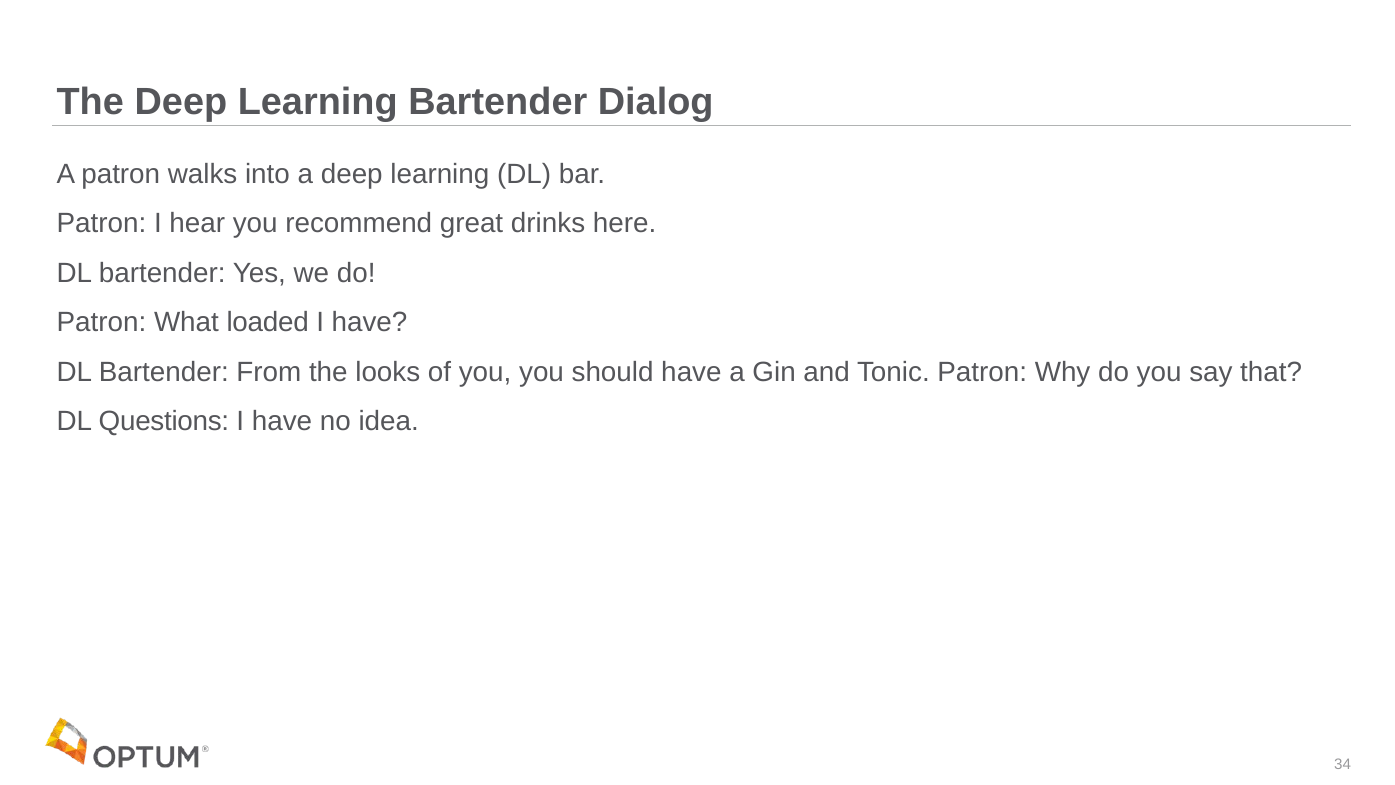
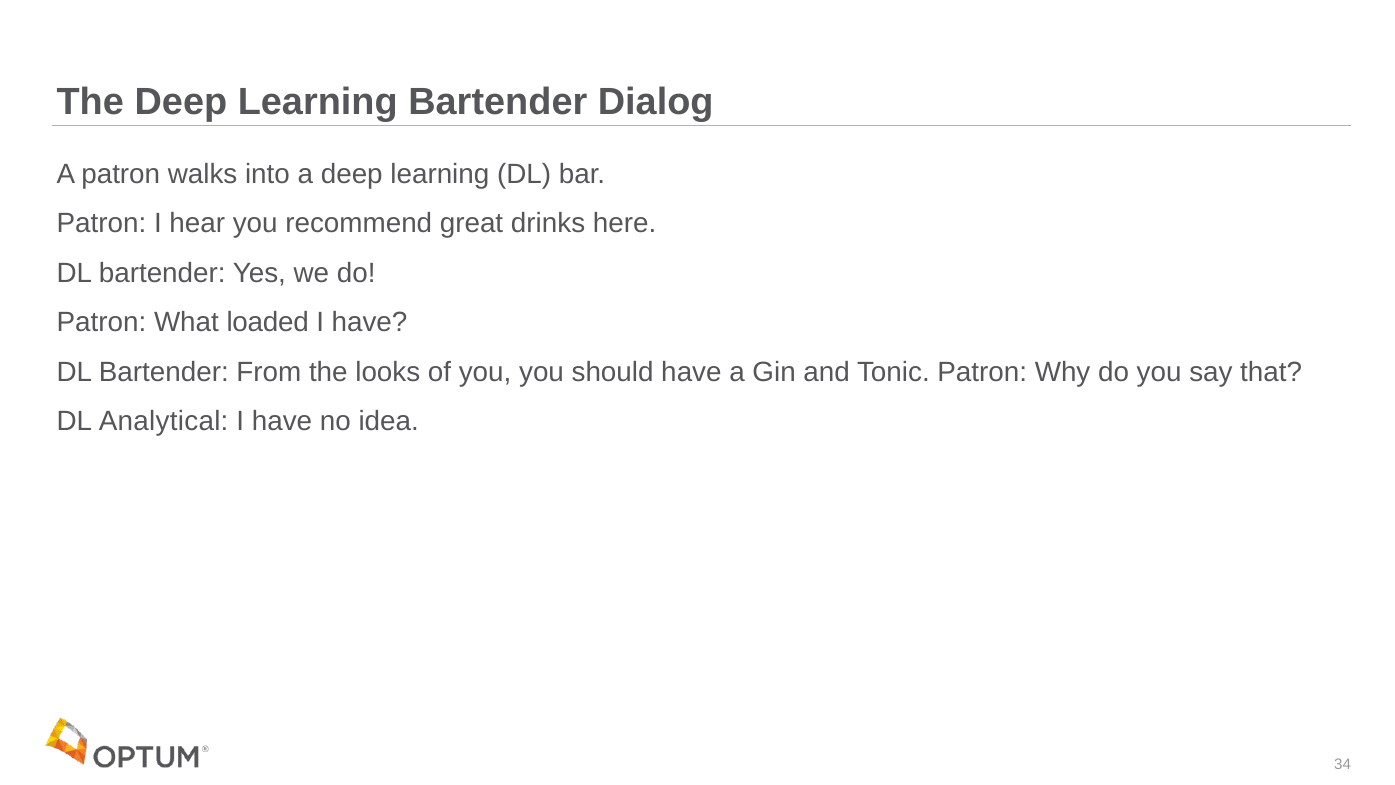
Questions: Questions -> Analytical
